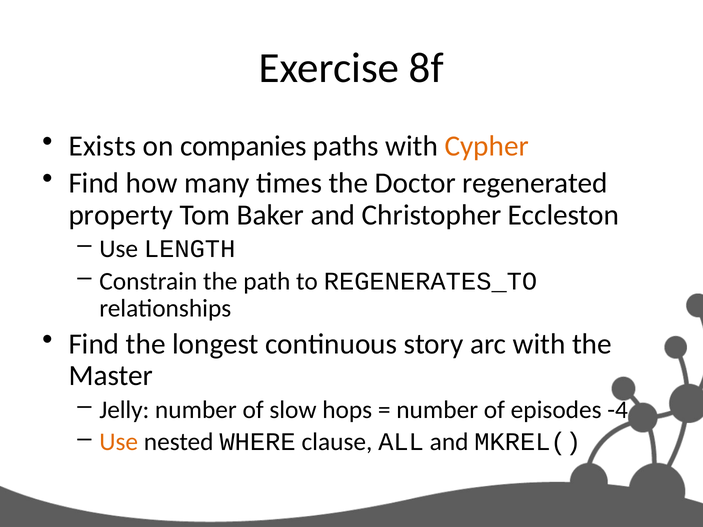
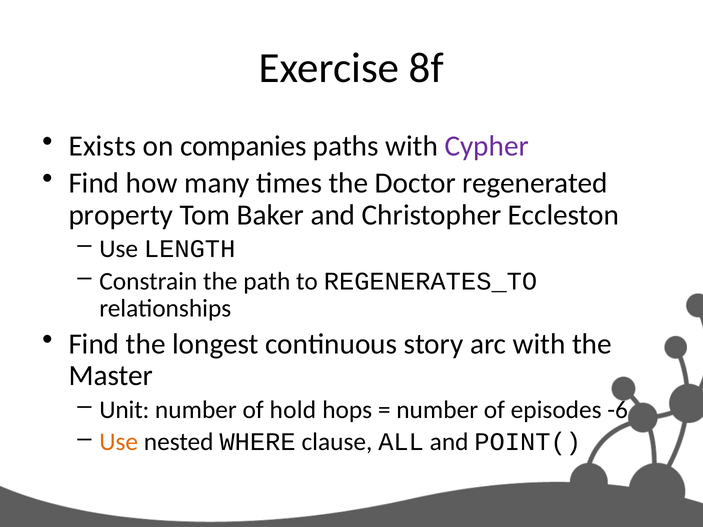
Cypher colour: orange -> purple
Jelly: Jelly -> Unit
slow: slow -> hold
-4: -4 -> -6
MKREL(: MKREL( -> POINT(
